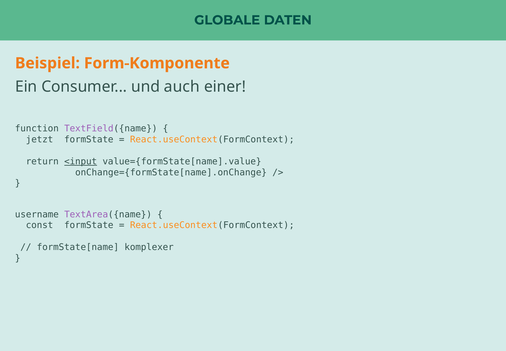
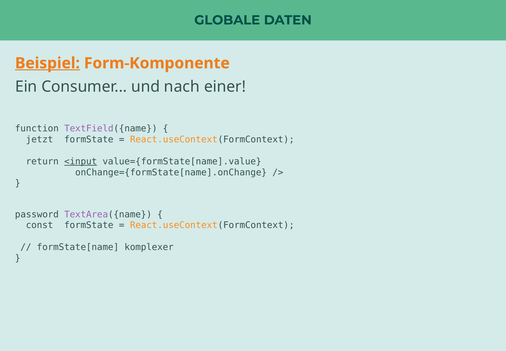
Beispiel underline: none -> present
auch: auch -> nach
username: username -> password
